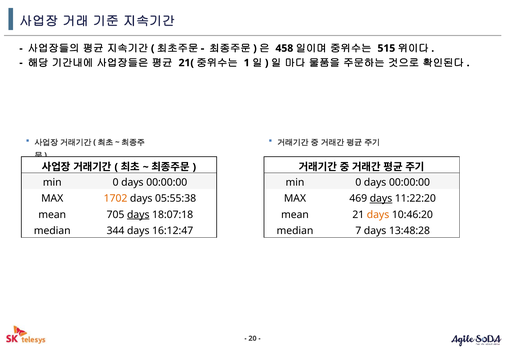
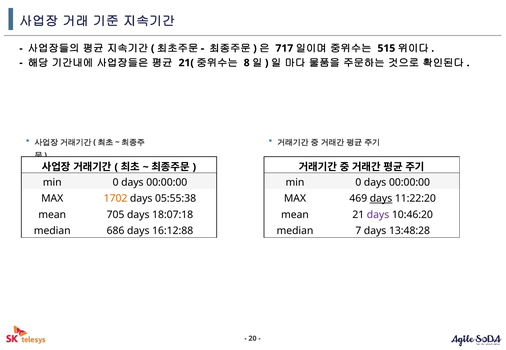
458: 458 -> 717
1: 1 -> 8
days at (138, 215) underline: present -> none
days at (378, 215) colour: orange -> purple
344: 344 -> 686
16:12:47: 16:12:47 -> 16:12:88
